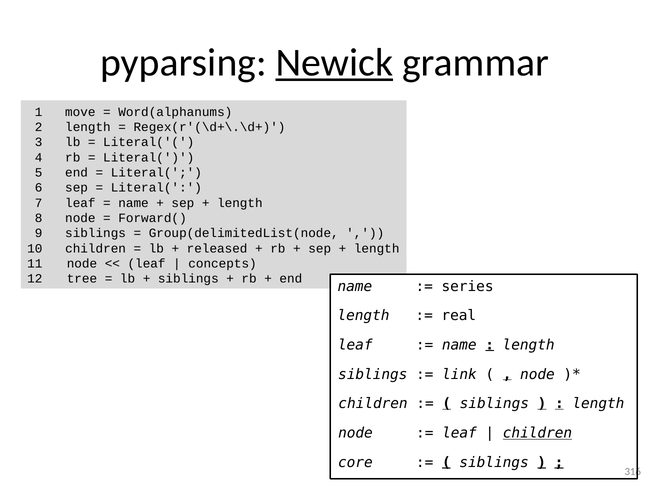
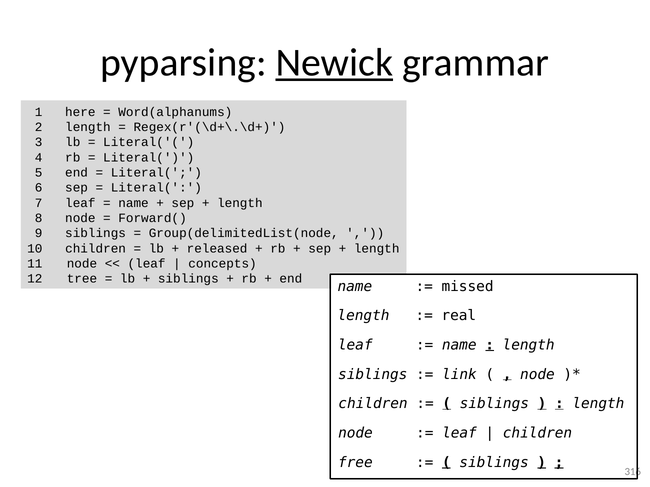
move: move -> here
series: series -> missed
children at (537, 434) underline: present -> none
core: core -> free
